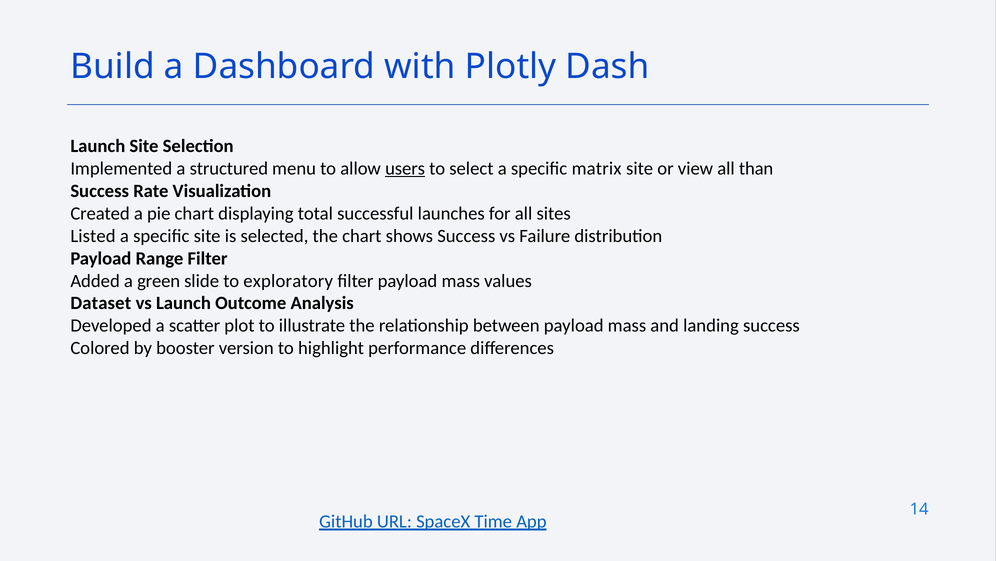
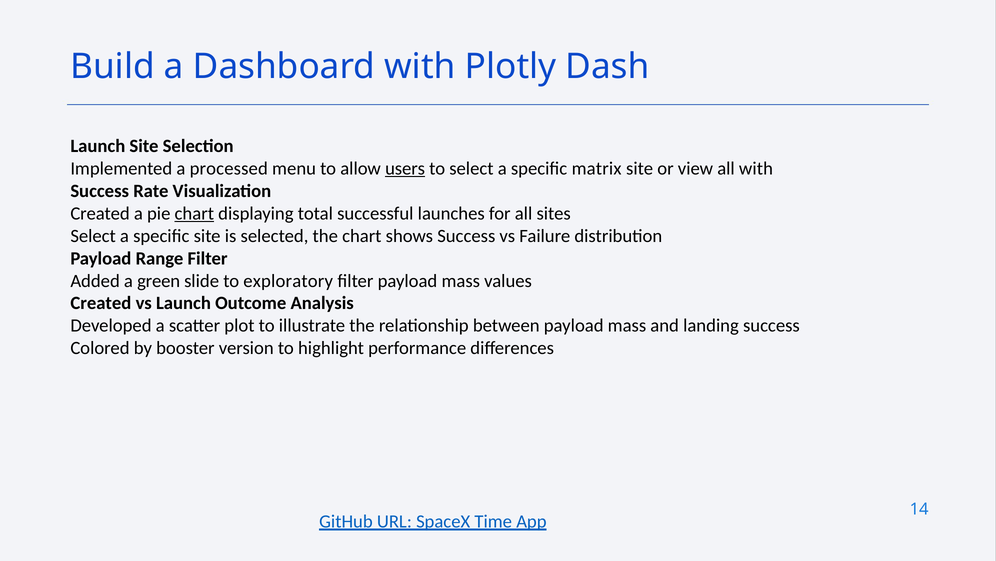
structured: structured -> processed
all than: than -> with
chart at (194, 213) underline: none -> present
Listed at (93, 236): Listed -> Select
Dataset at (101, 303): Dataset -> Created
